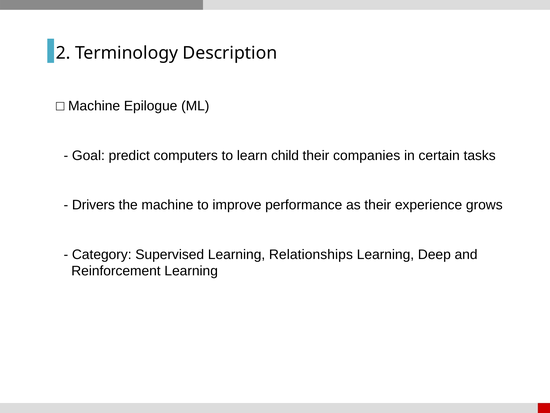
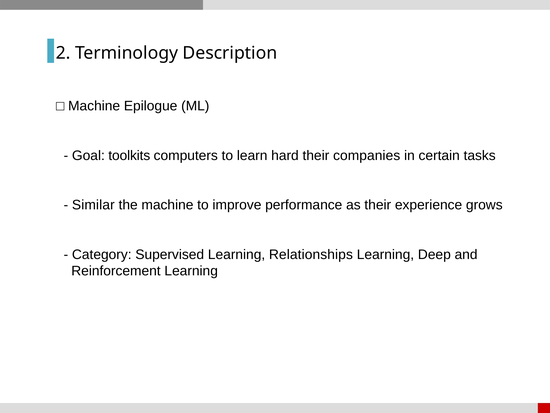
predict: predict -> toolkits
child: child -> hard
Drivers: Drivers -> Similar
